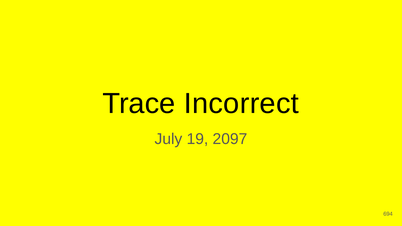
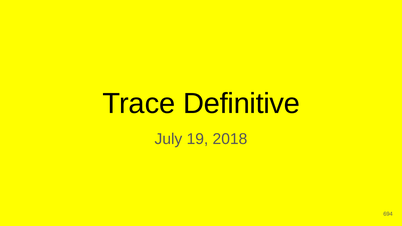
Incorrect: Incorrect -> Definitive
2097: 2097 -> 2018
